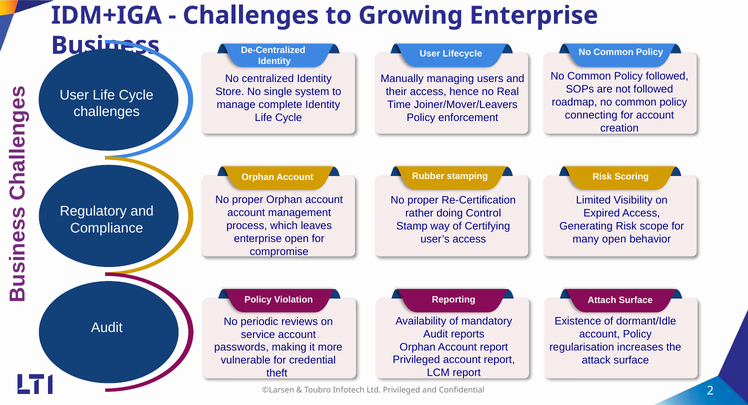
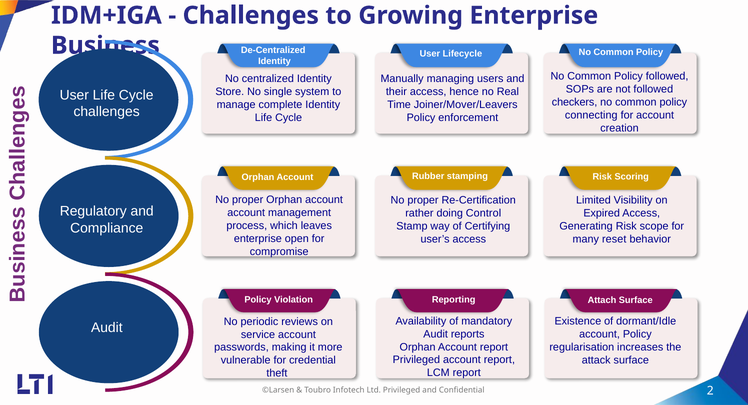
roadmap: roadmap -> checkers
many open: open -> reset
